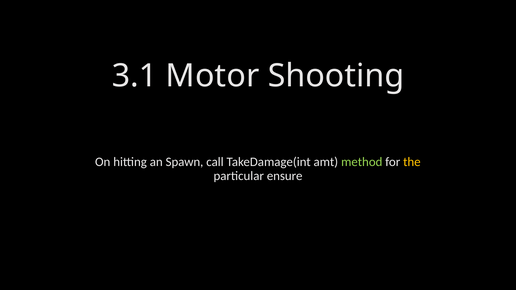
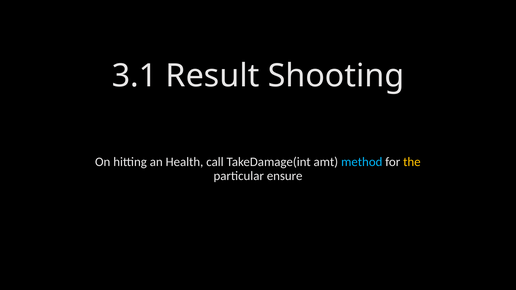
Motor: Motor -> Result
Spawn: Spawn -> Health
method colour: light green -> light blue
